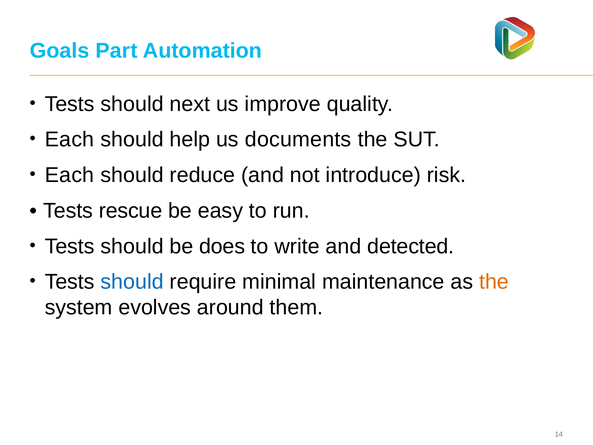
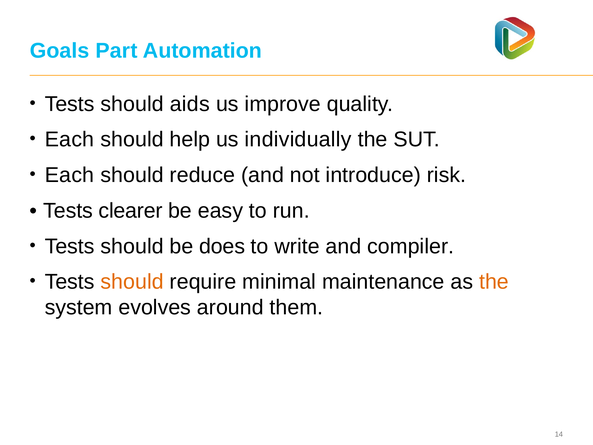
next: next -> aids
documents: documents -> individually
rescue: rescue -> clearer
detected: detected -> compiler
should at (132, 282) colour: blue -> orange
